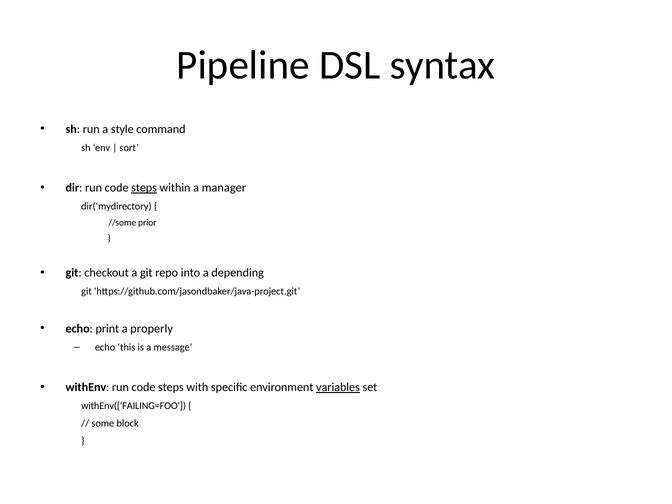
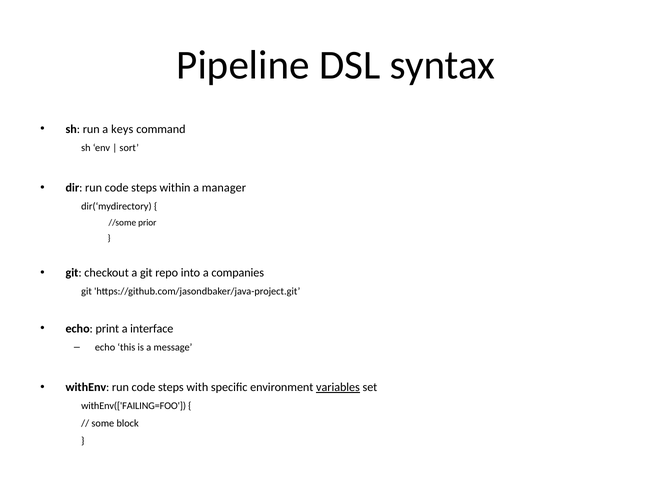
style: style -> keys
steps at (144, 188) underline: present -> none
depending: depending -> companies
properly: properly -> interface
